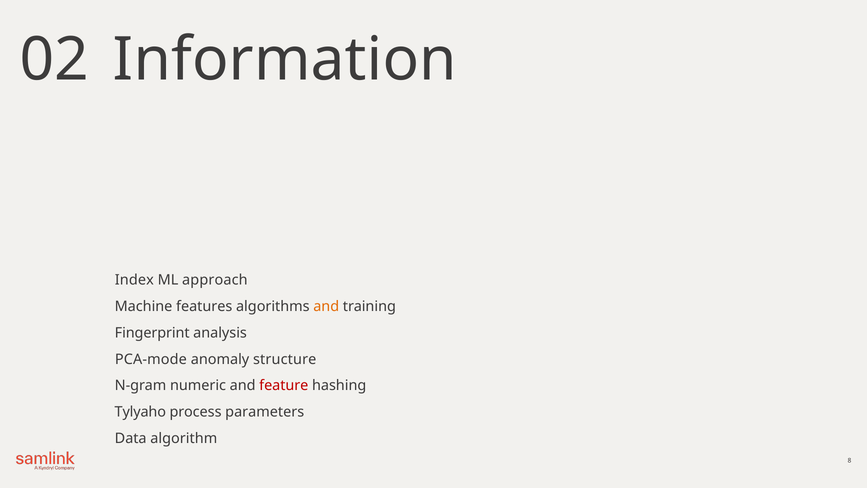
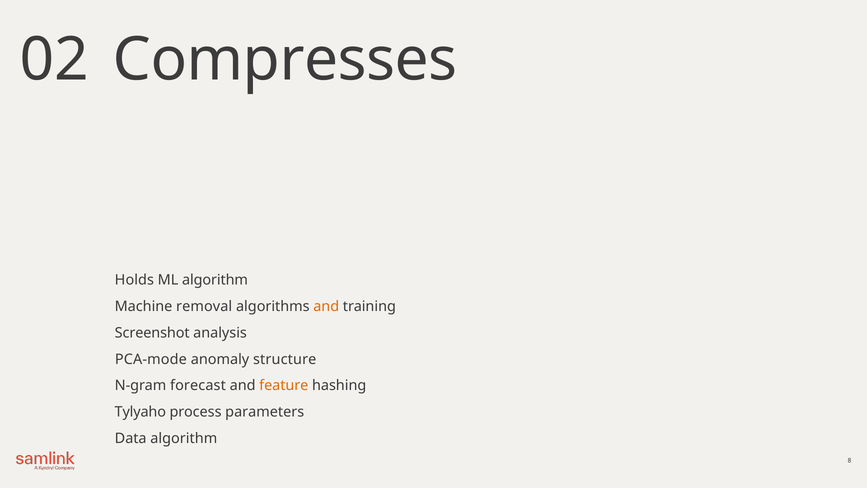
Information: Information -> Compresses
Index: Index -> Holds
ML approach: approach -> algorithm
features: features -> removal
Fingerprint: Fingerprint -> Screenshot
numeric: numeric -> forecast
feature colour: red -> orange
